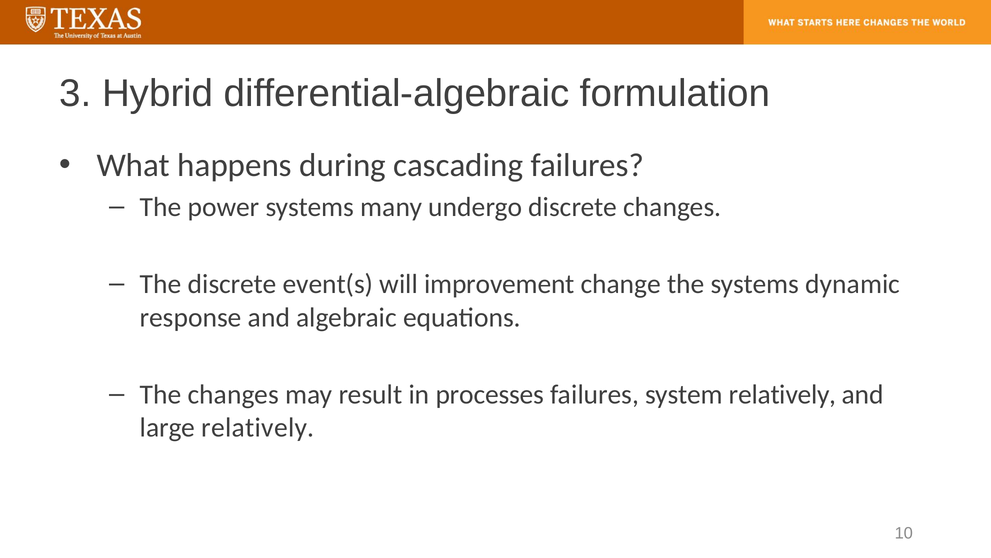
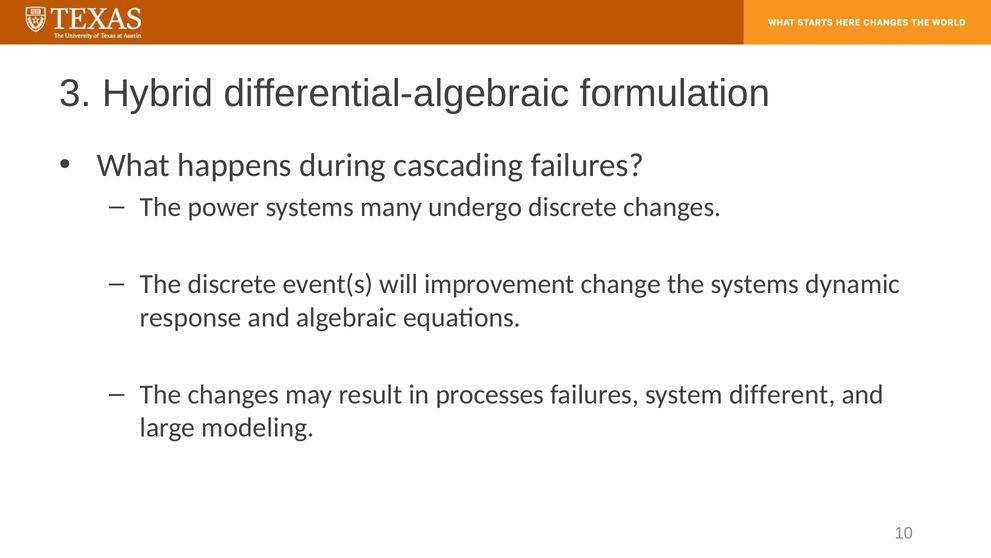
system relatively: relatively -> different
large relatively: relatively -> modeling
